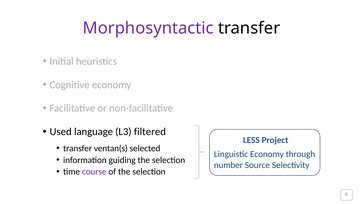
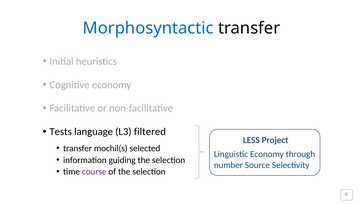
Morphosyntactic colour: purple -> blue
Used: Used -> Tests
ventan(s: ventan(s -> mochil(s
